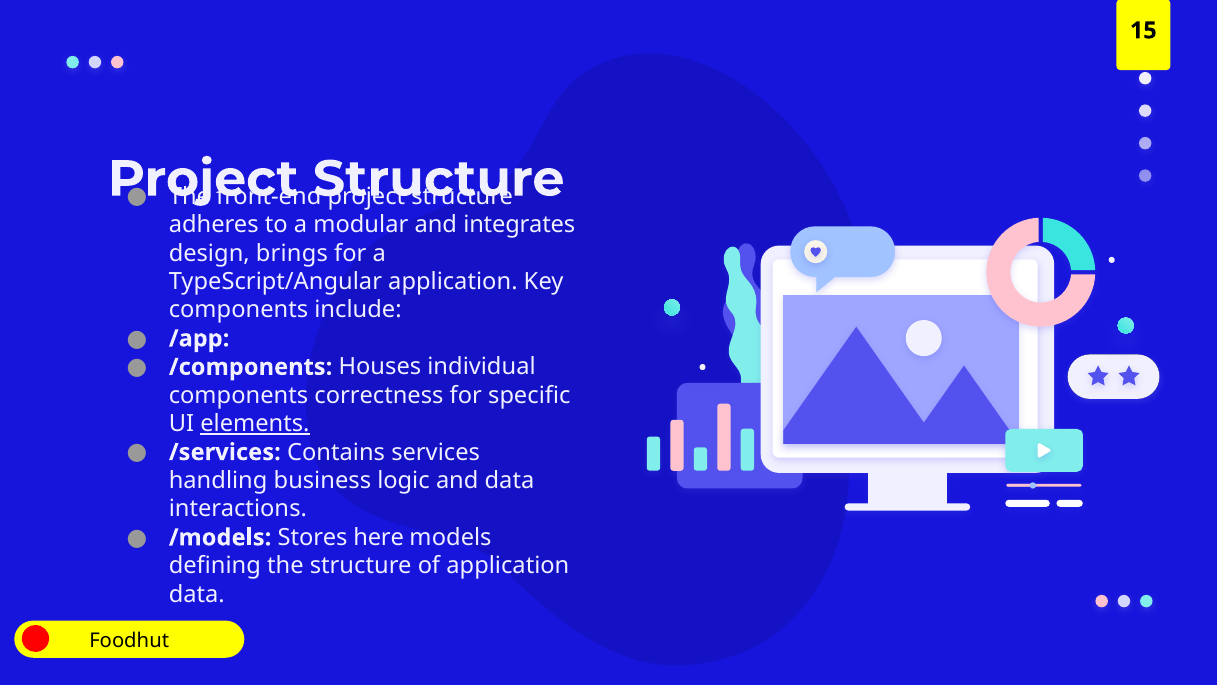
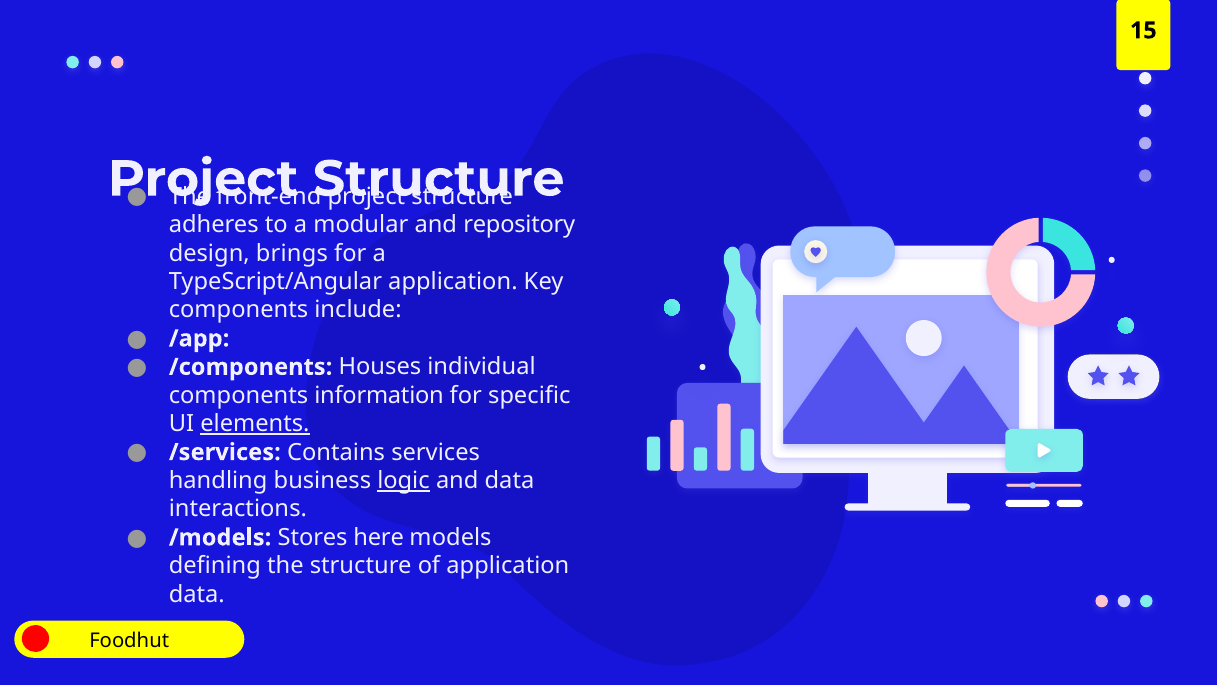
integrates: integrates -> repository
correctness: correctness -> information
logic underline: none -> present
